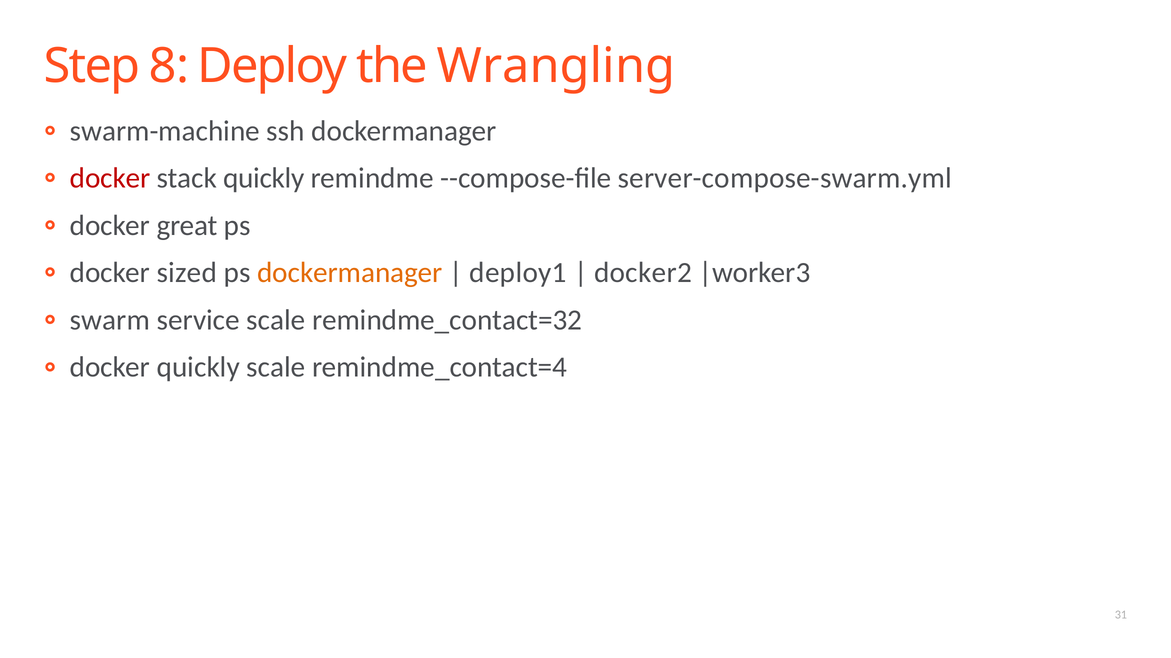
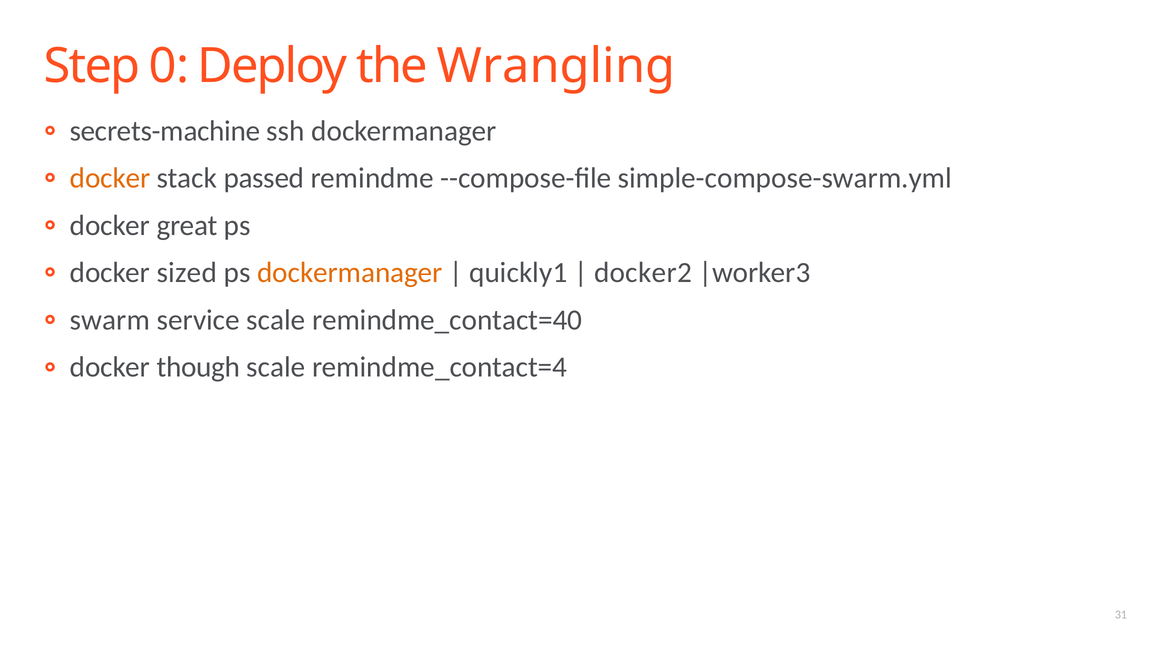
8: 8 -> 0
swarm-machine: swarm-machine -> secrets-machine
docker at (110, 178) colour: red -> orange
stack quickly: quickly -> passed
server-compose-swarm.yml: server-compose-swarm.yml -> simple-compose-swarm.yml
deploy1: deploy1 -> quickly1
remindme_contact=32: remindme_contact=32 -> remindme_contact=40
docker quickly: quickly -> though
